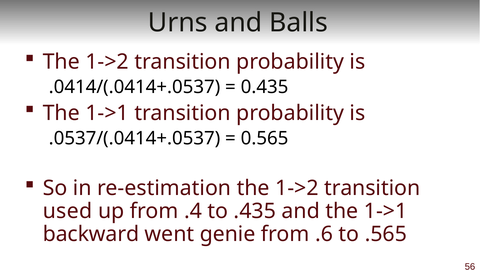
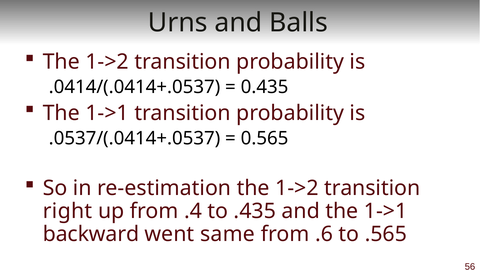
used: used -> right
genie: genie -> same
